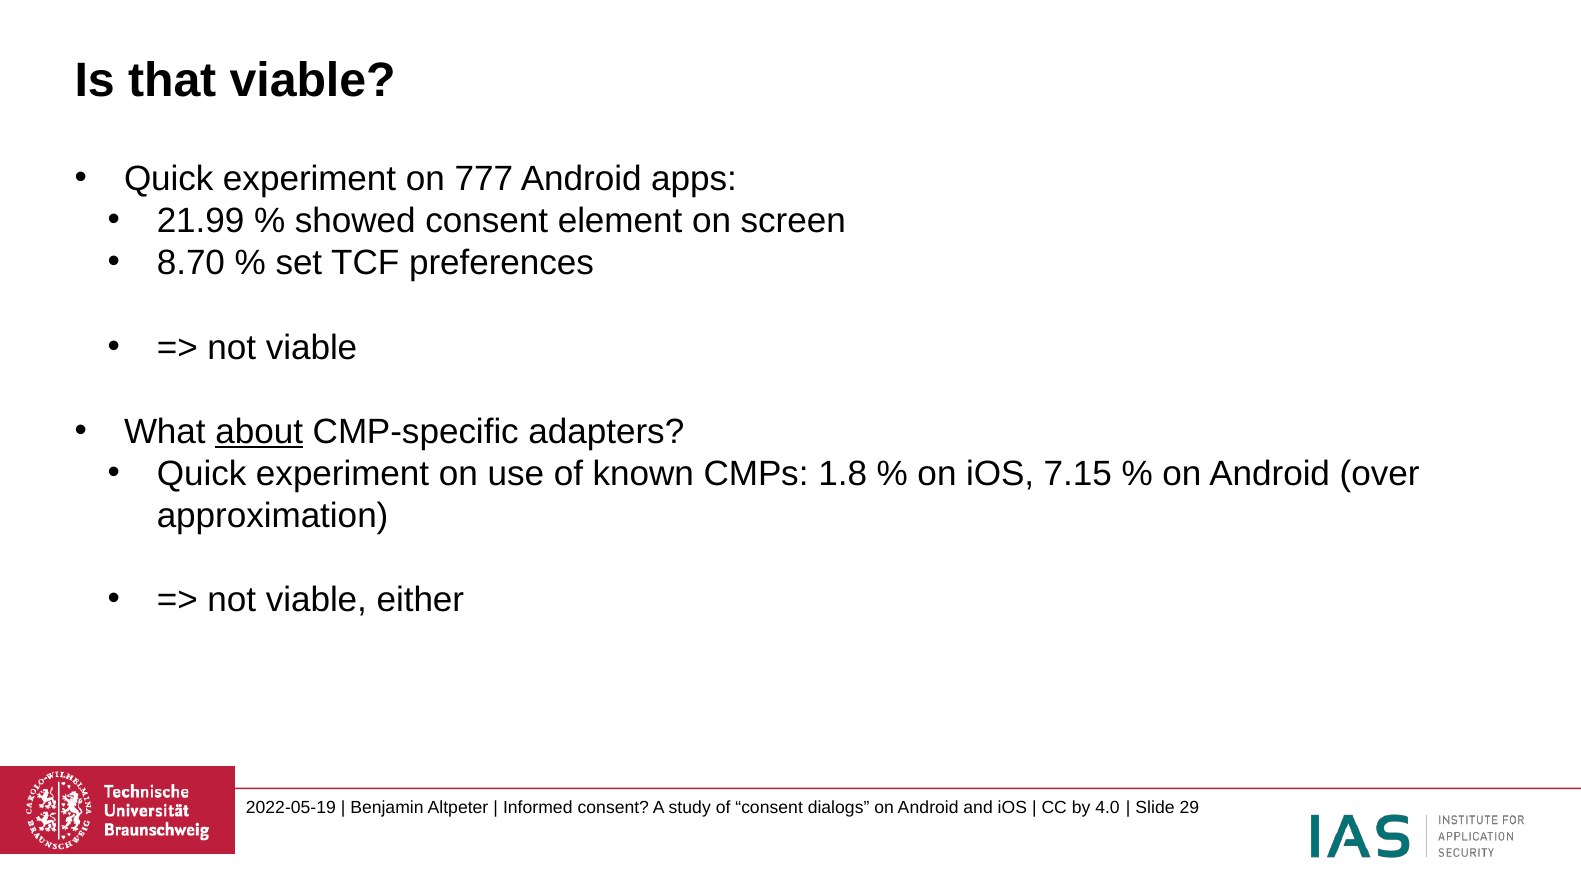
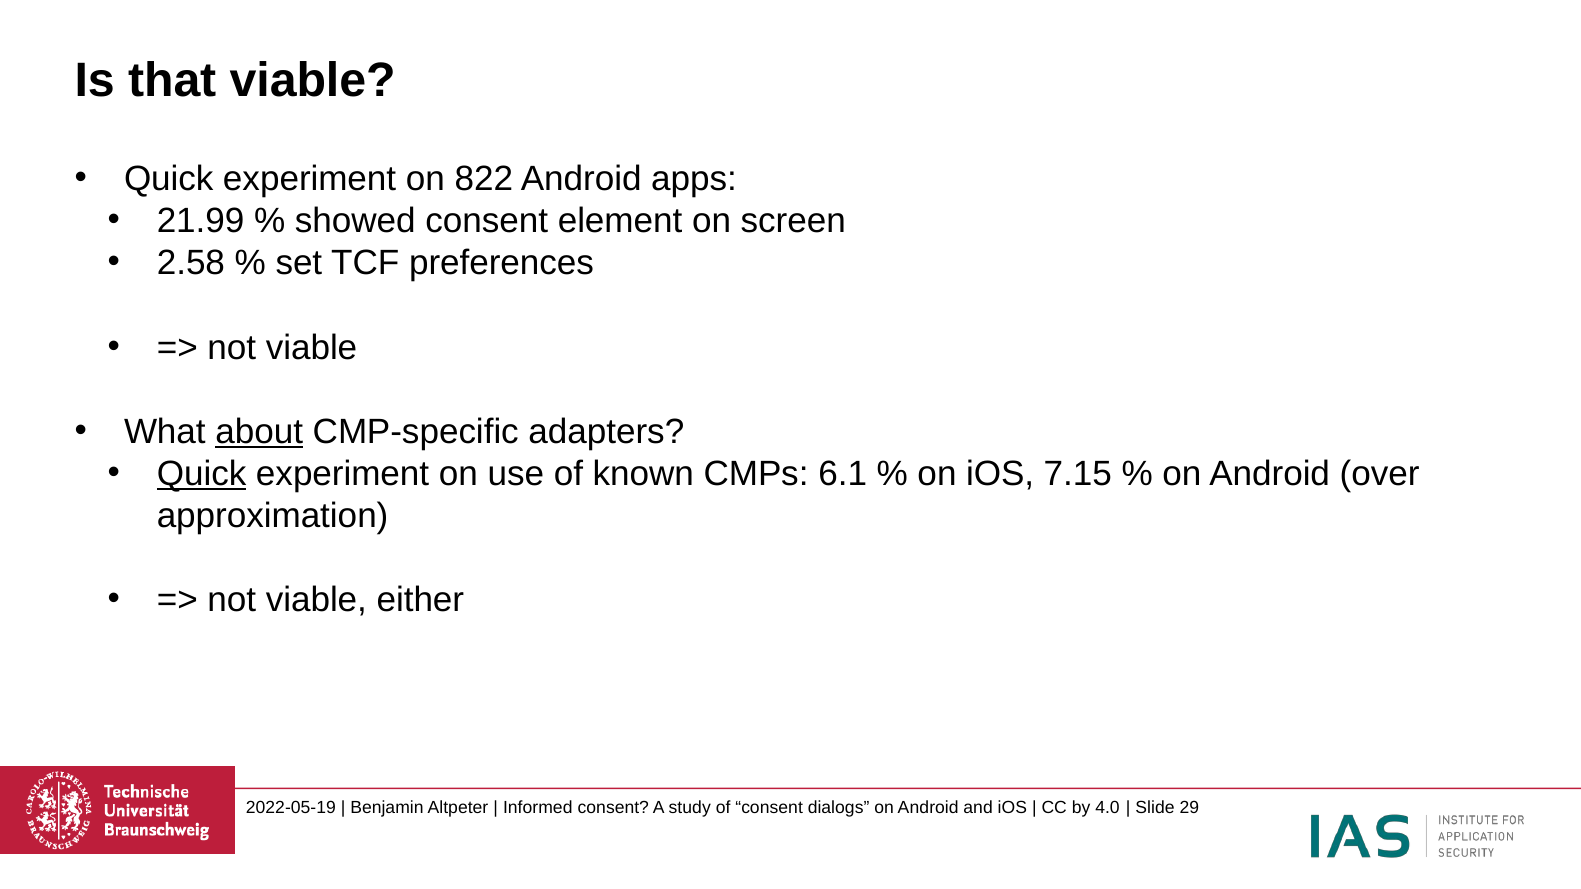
777: 777 -> 822
8.70: 8.70 -> 2.58
Quick at (202, 474) underline: none -> present
1.8: 1.8 -> 6.1
